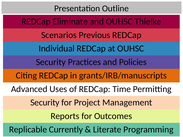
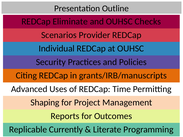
Thielke: Thielke -> Checks
Previous: Previous -> Provider
Security at (45, 103): Security -> Shaping
